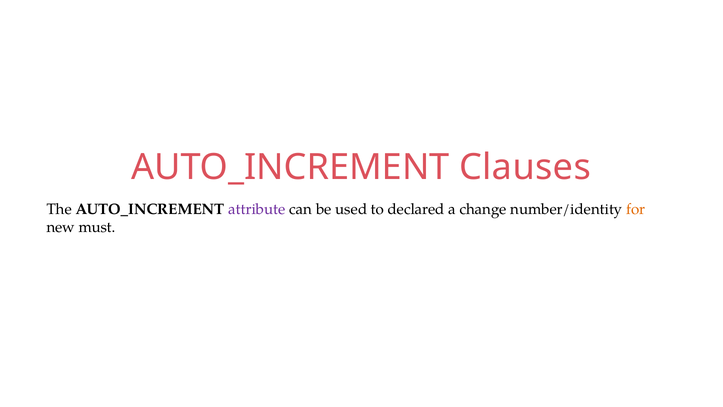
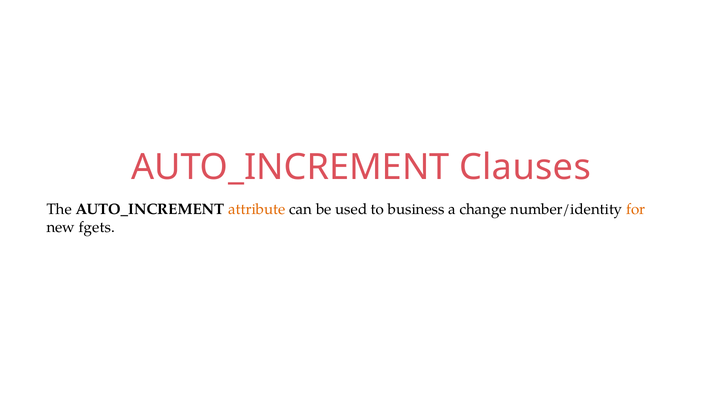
attribute colour: purple -> orange
declared: declared -> business
must: must -> fgets
